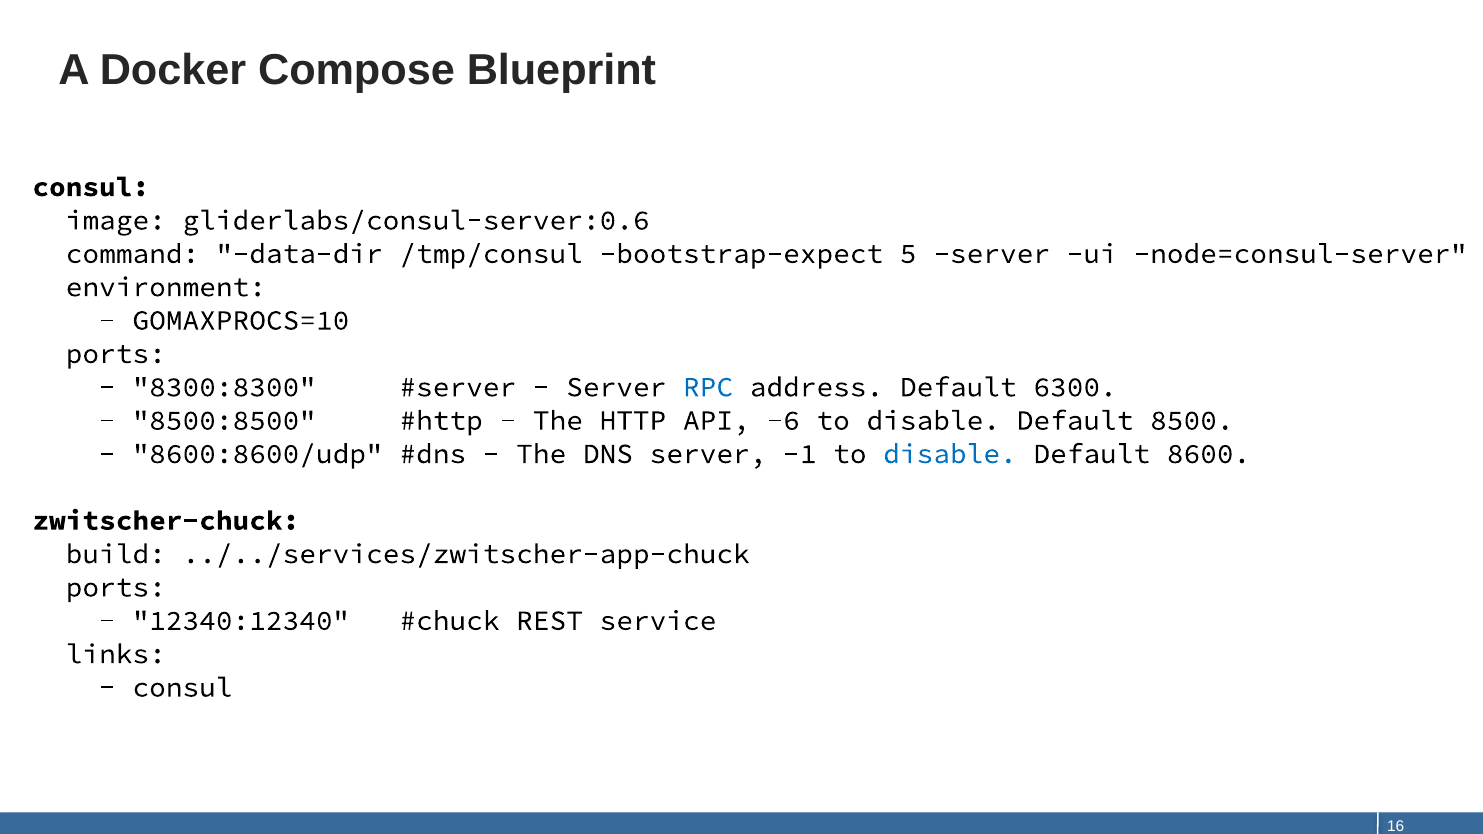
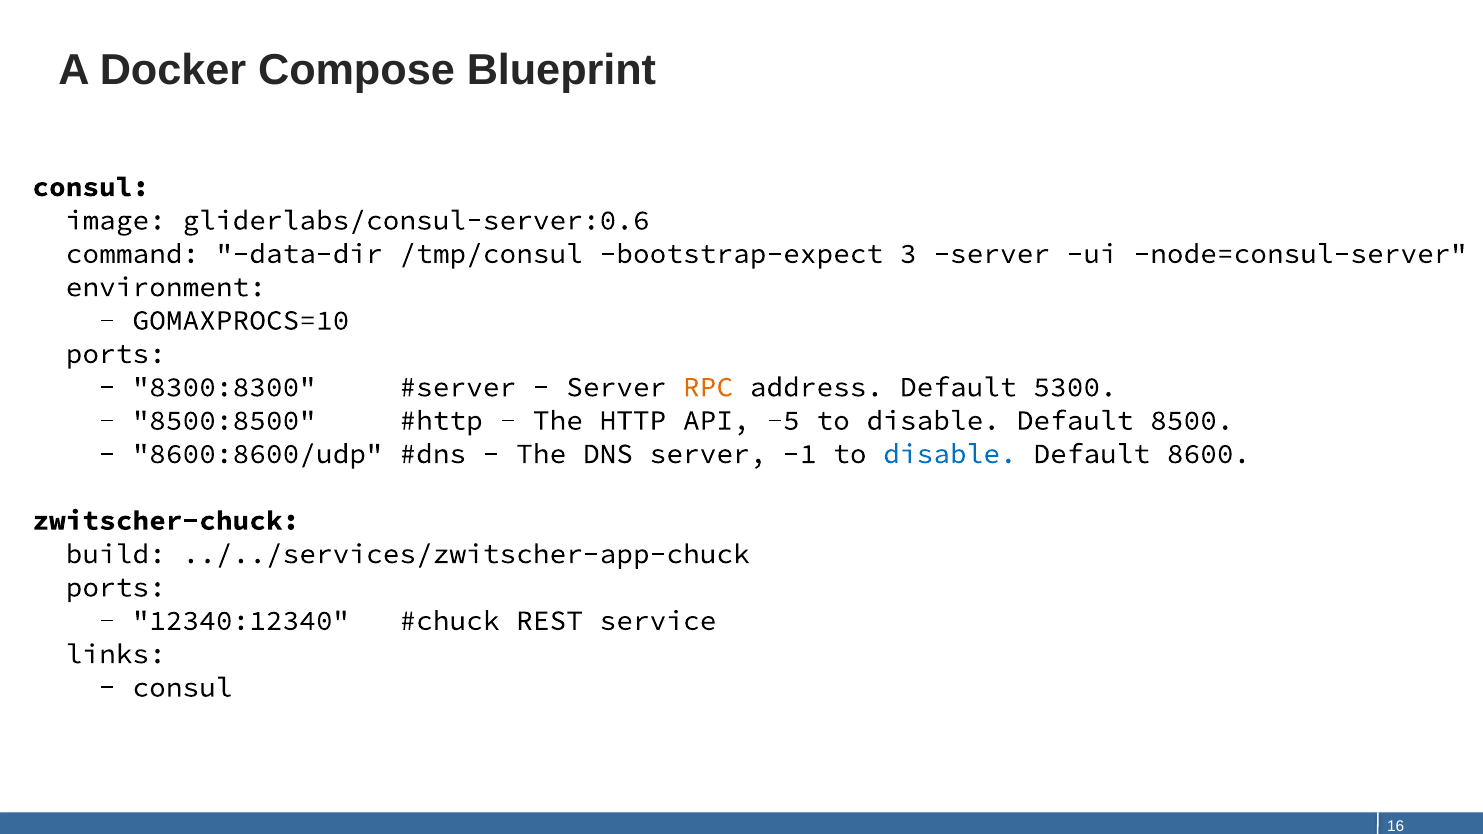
5: 5 -> 3
RPC colour: blue -> orange
6300: 6300 -> 5300
-6: -6 -> -5
